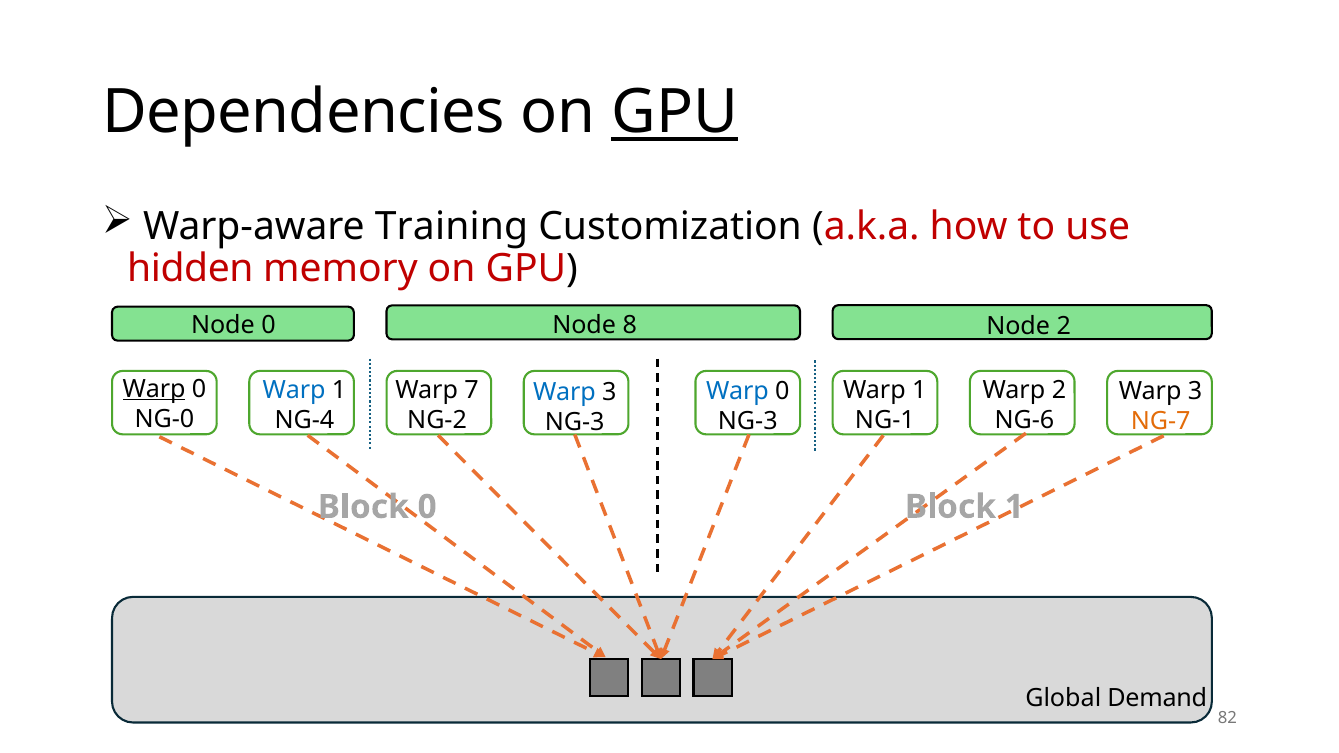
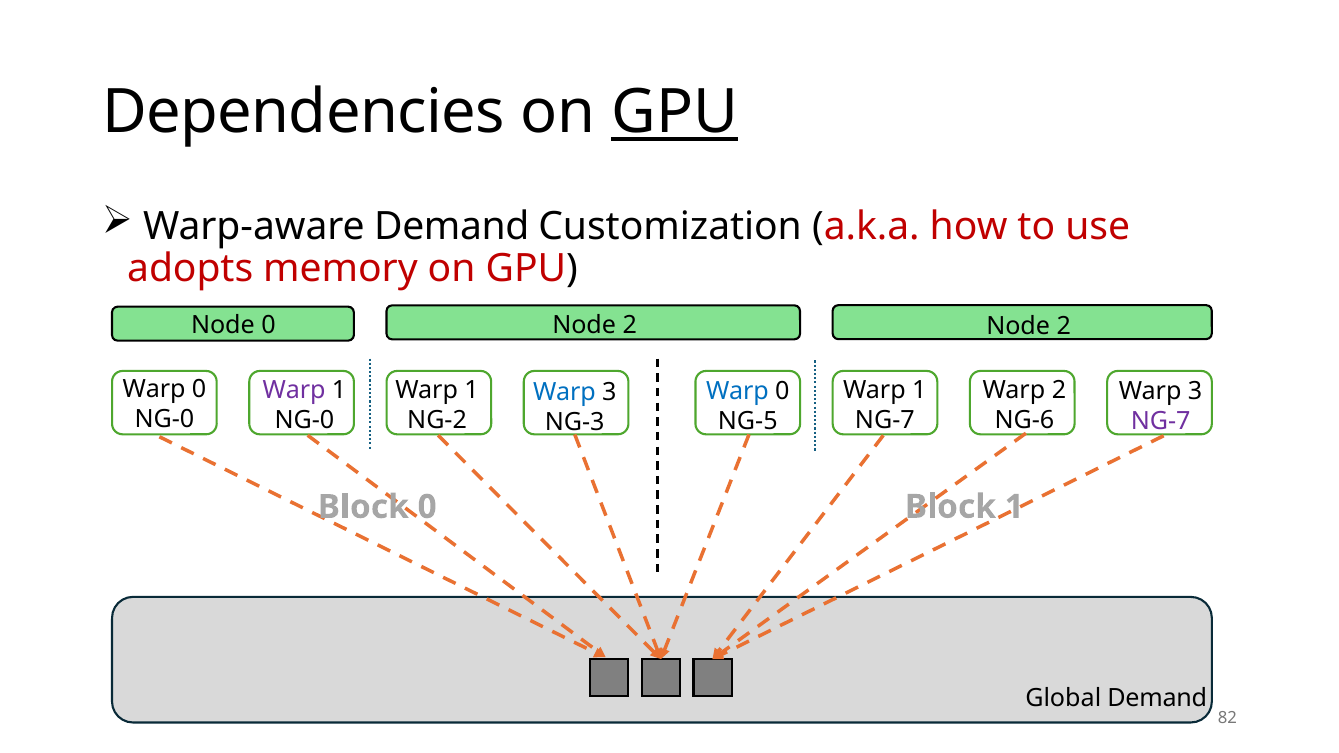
Warp-aware Training: Training -> Demand
hidden: hidden -> adopts
0 Node 8: 8 -> 2
Warp at (154, 389) underline: present -> none
Warp at (294, 390) colour: blue -> purple
7 at (472, 390): 7 -> 1
NG-4 at (304, 420): NG-4 -> NG-0
NG-1 at (885, 420): NG-1 -> NG-7
NG-3 at (748, 421): NG-3 -> NG-5
NG-7 at (1161, 421) colour: orange -> purple
